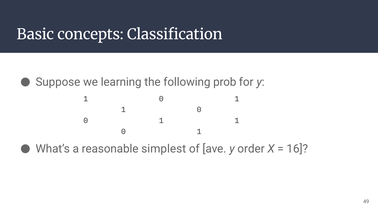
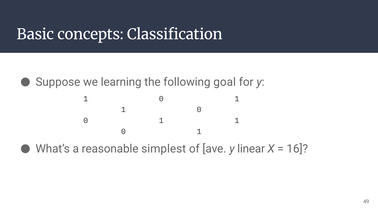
prob: prob -> goal
order: order -> linear
